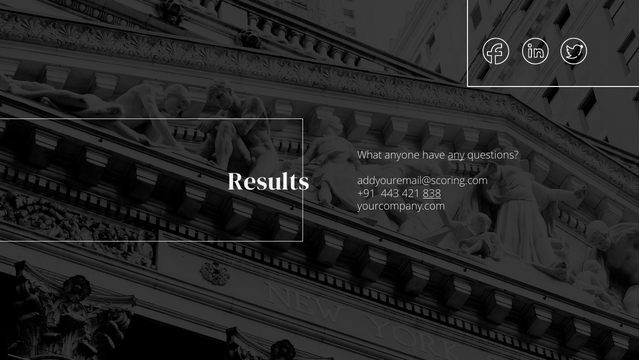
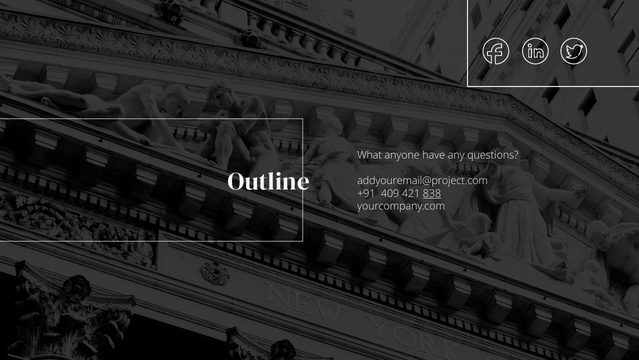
any underline: present -> none
Results: Results -> Outline
addyouremail@scoring.com: addyouremail@scoring.com -> addyouremail@project.com
443: 443 -> 409
